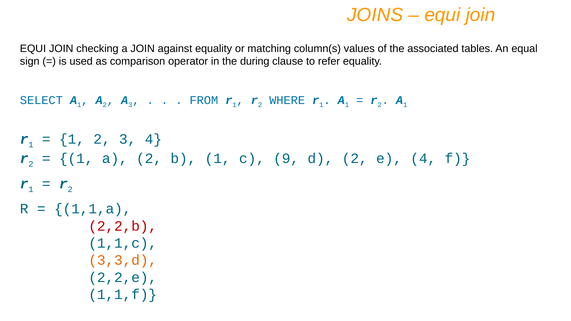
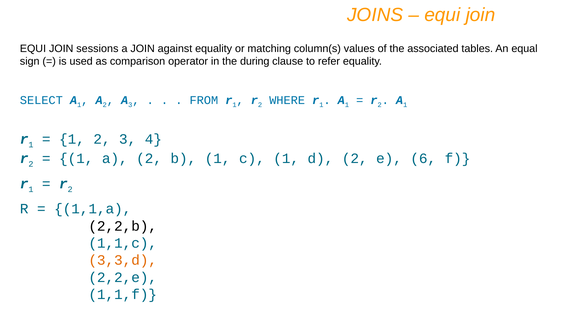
checking: checking -> sessions
c 9: 9 -> 1
e 4: 4 -> 6
2,2,b colour: red -> black
